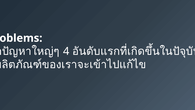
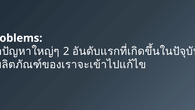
4: 4 -> 2
